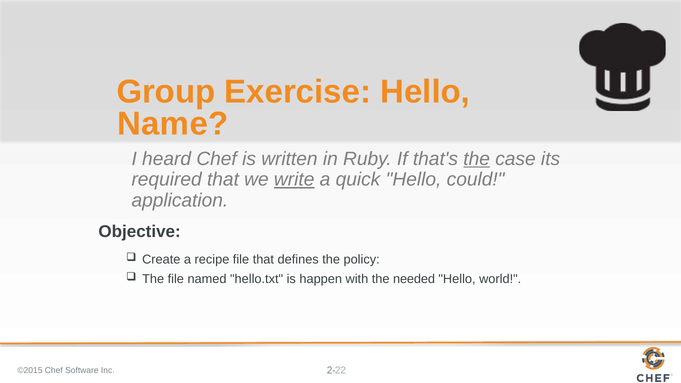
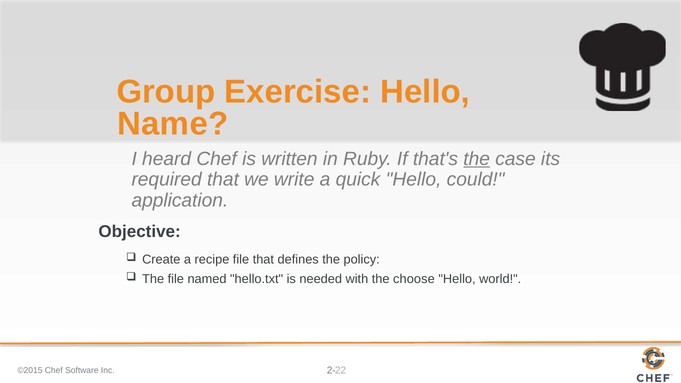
write underline: present -> none
happen: happen -> needed
needed: needed -> choose
